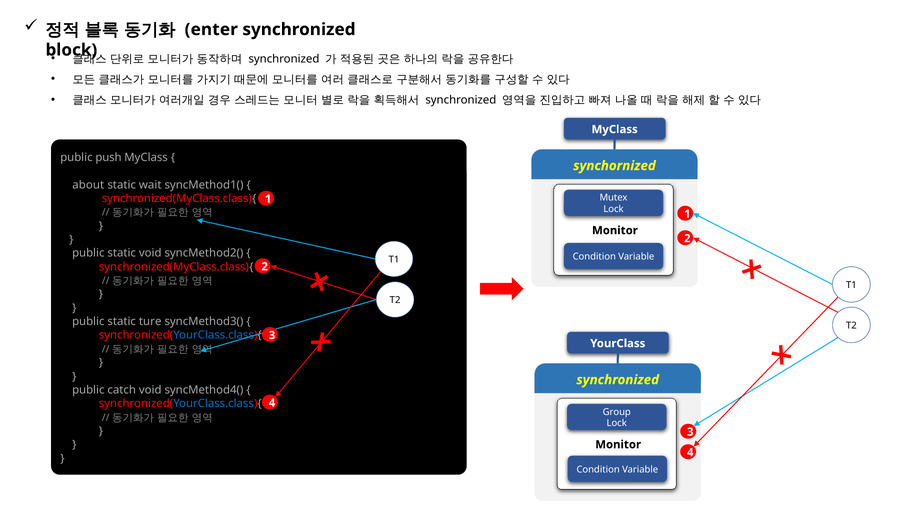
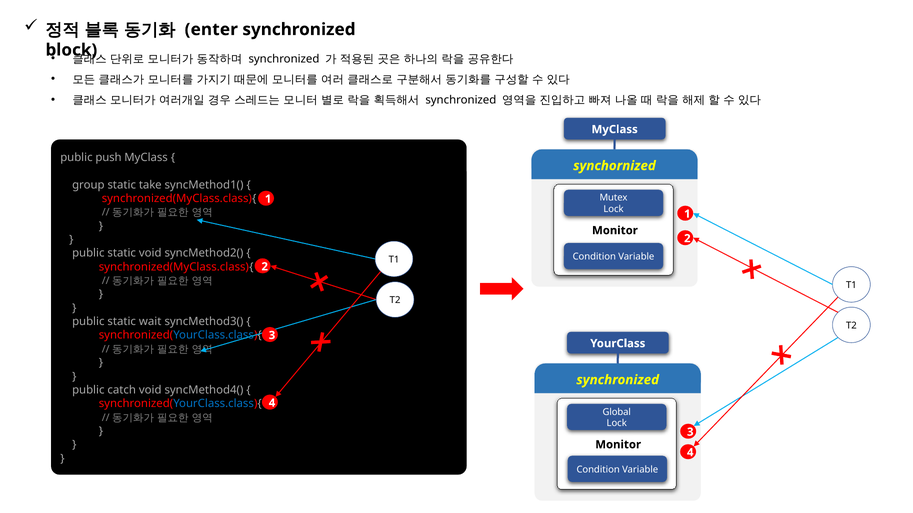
about: about -> group
wait: wait -> take
ture: ture -> wait
Group: Group -> Global
